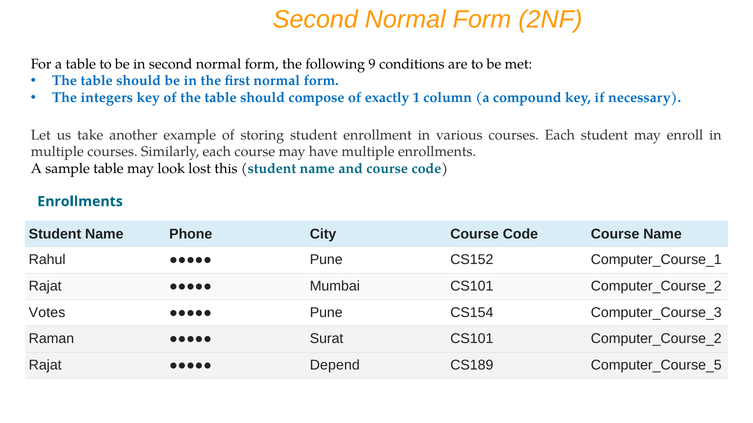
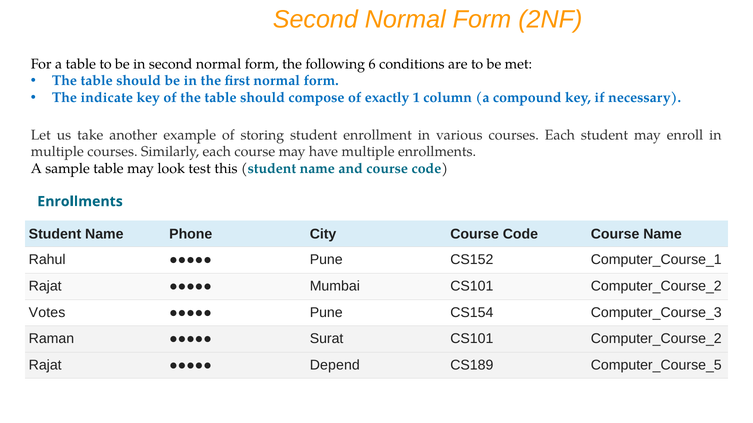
9: 9 -> 6
integers: integers -> indicate
lost: lost -> test
